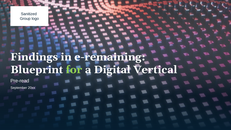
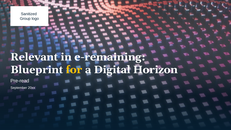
Findings: Findings -> Relevant
for colour: light green -> yellow
Vertical: Vertical -> Horizon
